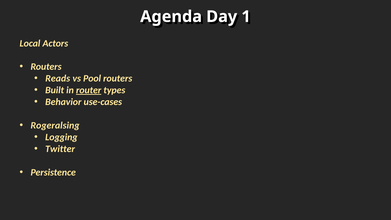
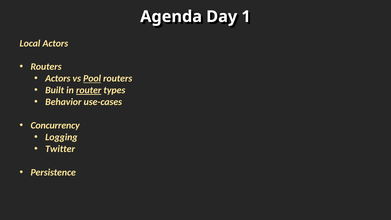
Reads at (58, 78): Reads -> Actors
Pool underline: none -> present
Rogeralsing: Rogeralsing -> Concurrency
